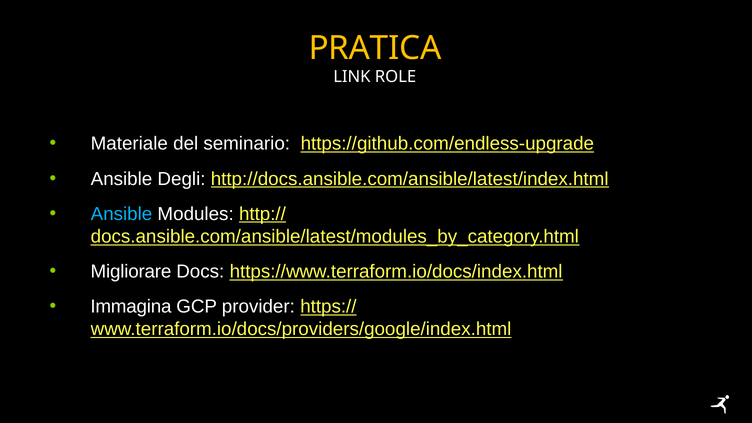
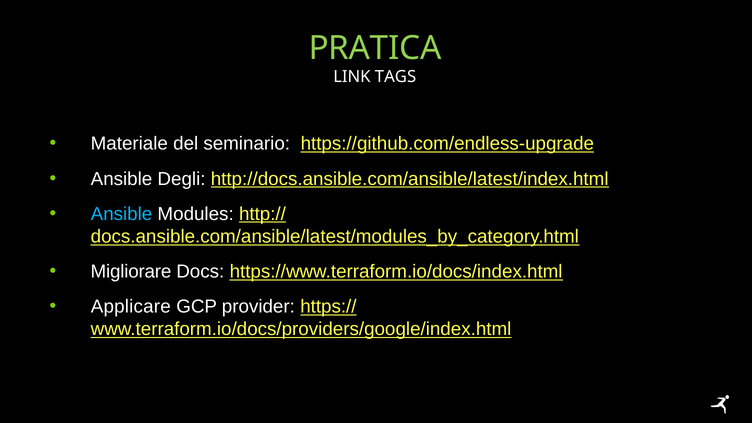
PRATICA colour: yellow -> light green
ROLE: ROLE -> TAGS
Immagina: Immagina -> Applicare
